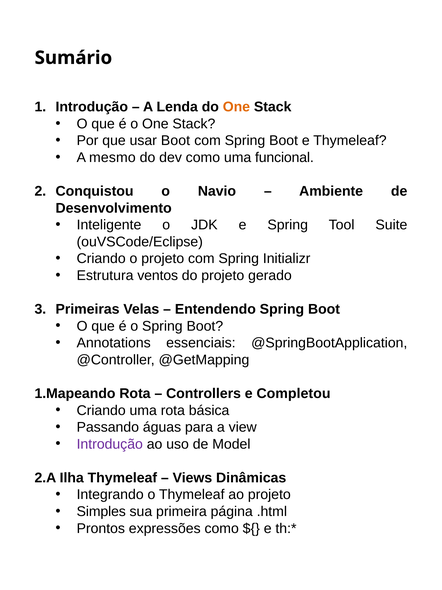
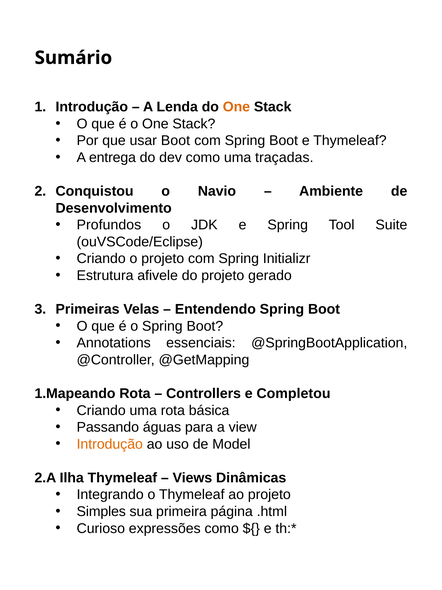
mesmo: mesmo -> entrega
funcional: funcional -> traçadas
Inteligente: Inteligente -> Profundos
ventos: ventos -> afivele
Introdução at (110, 444) colour: purple -> orange
Prontos: Prontos -> Curioso
